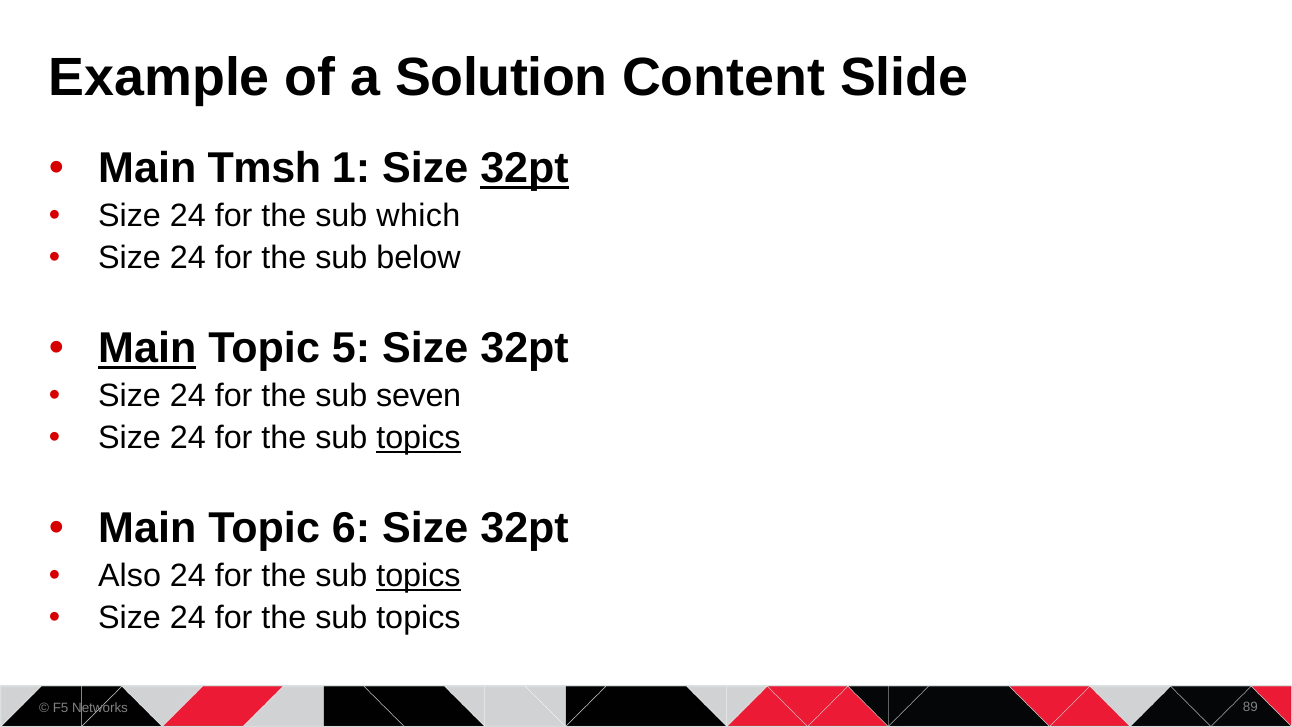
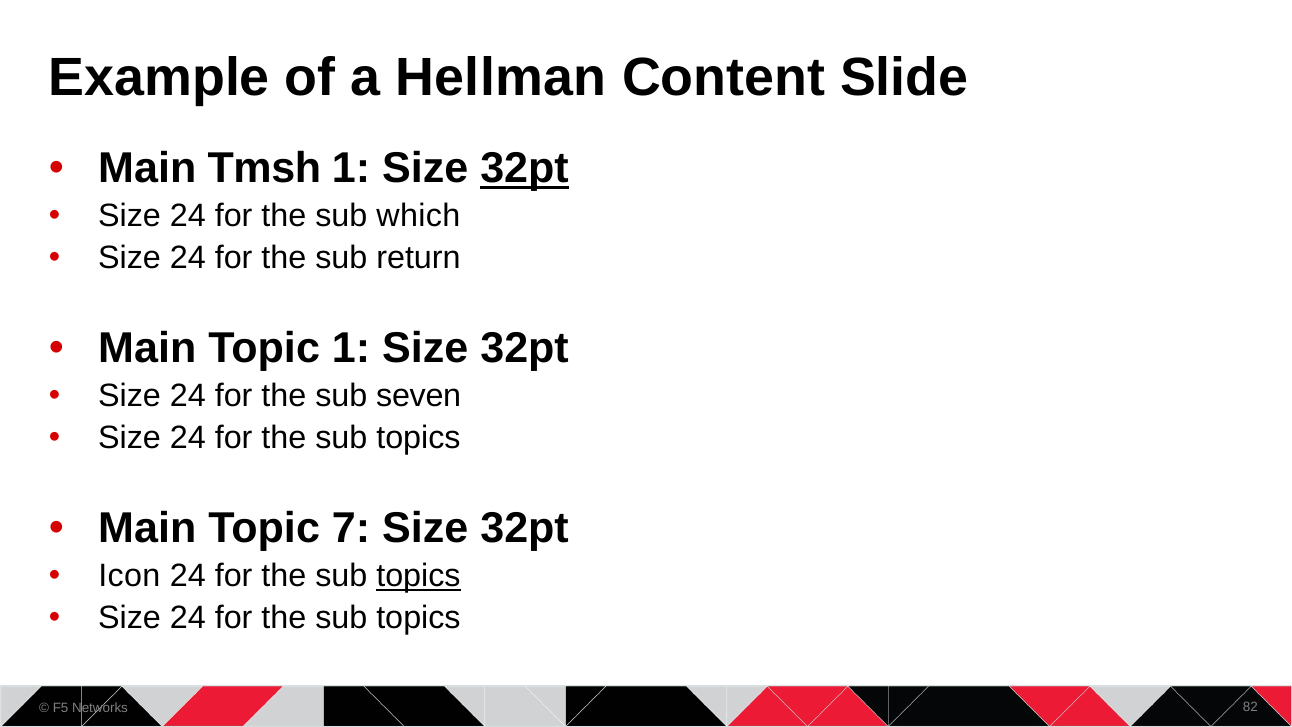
Solution: Solution -> Hellman
below: below -> return
Main at (147, 349) underline: present -> none
Topic 5: 5 -> 1
topics at (418, 438) underline: present -> none
6: 6 -> 7
Also: Also -> Icon
89: 89 -> 82
